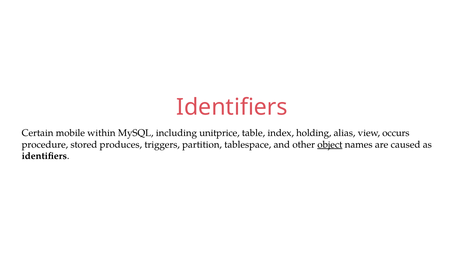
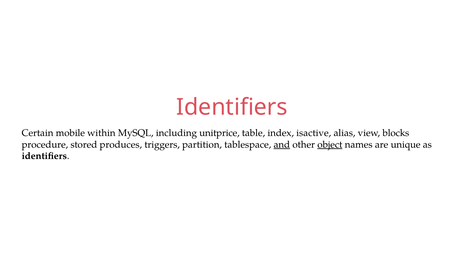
holding: holding -> isactive
occurs: occurs -> blocks
and underline: none -> present
caused: caused -> unique
